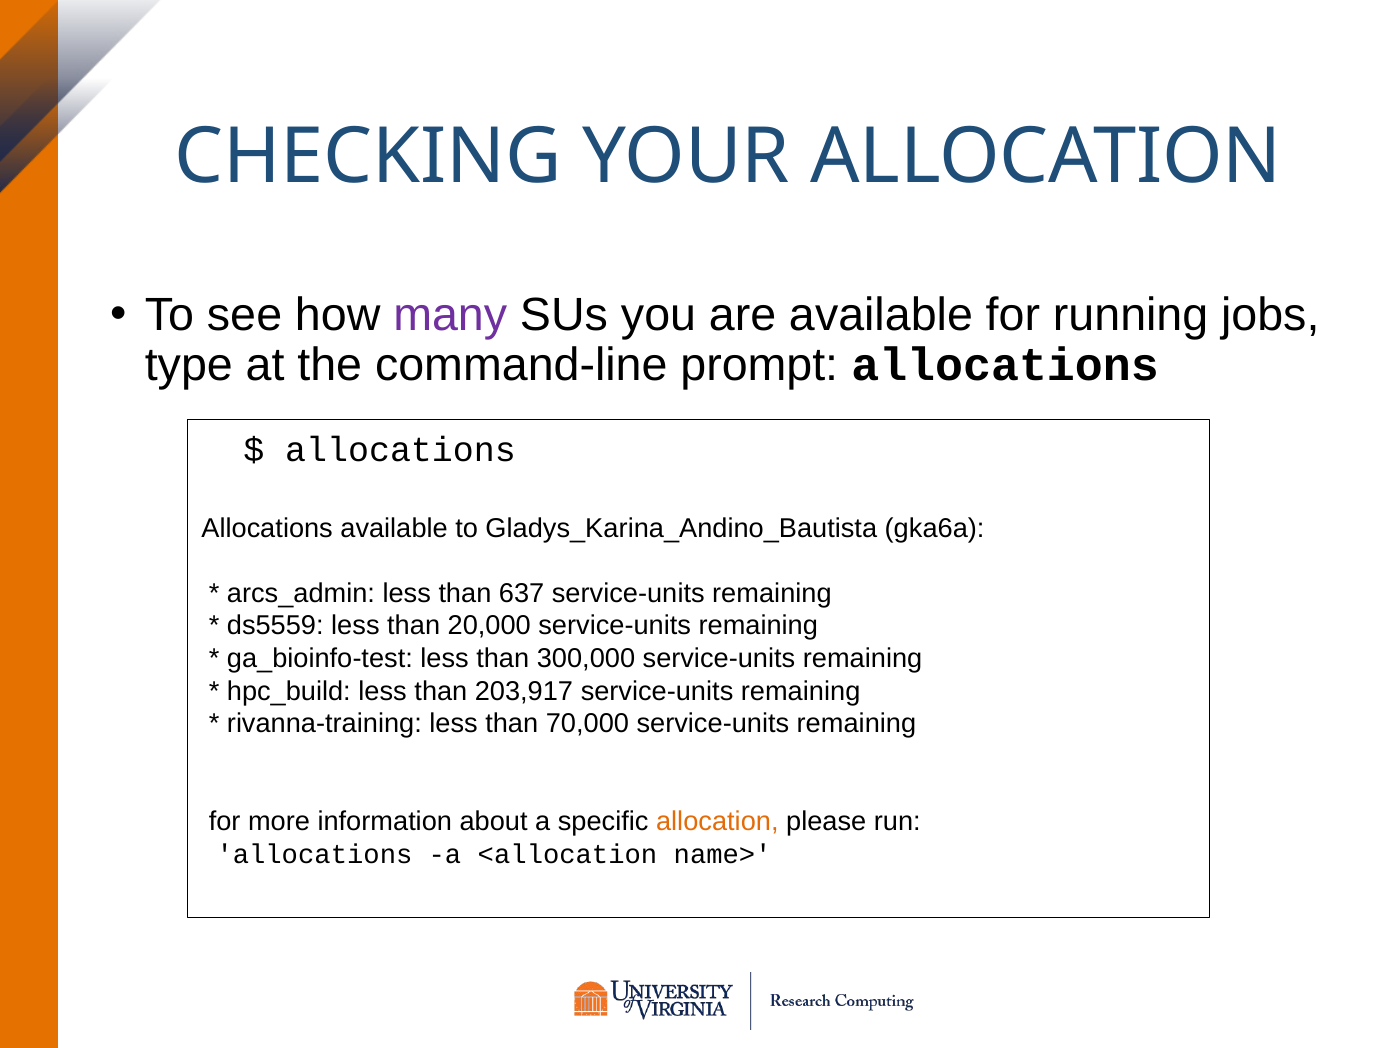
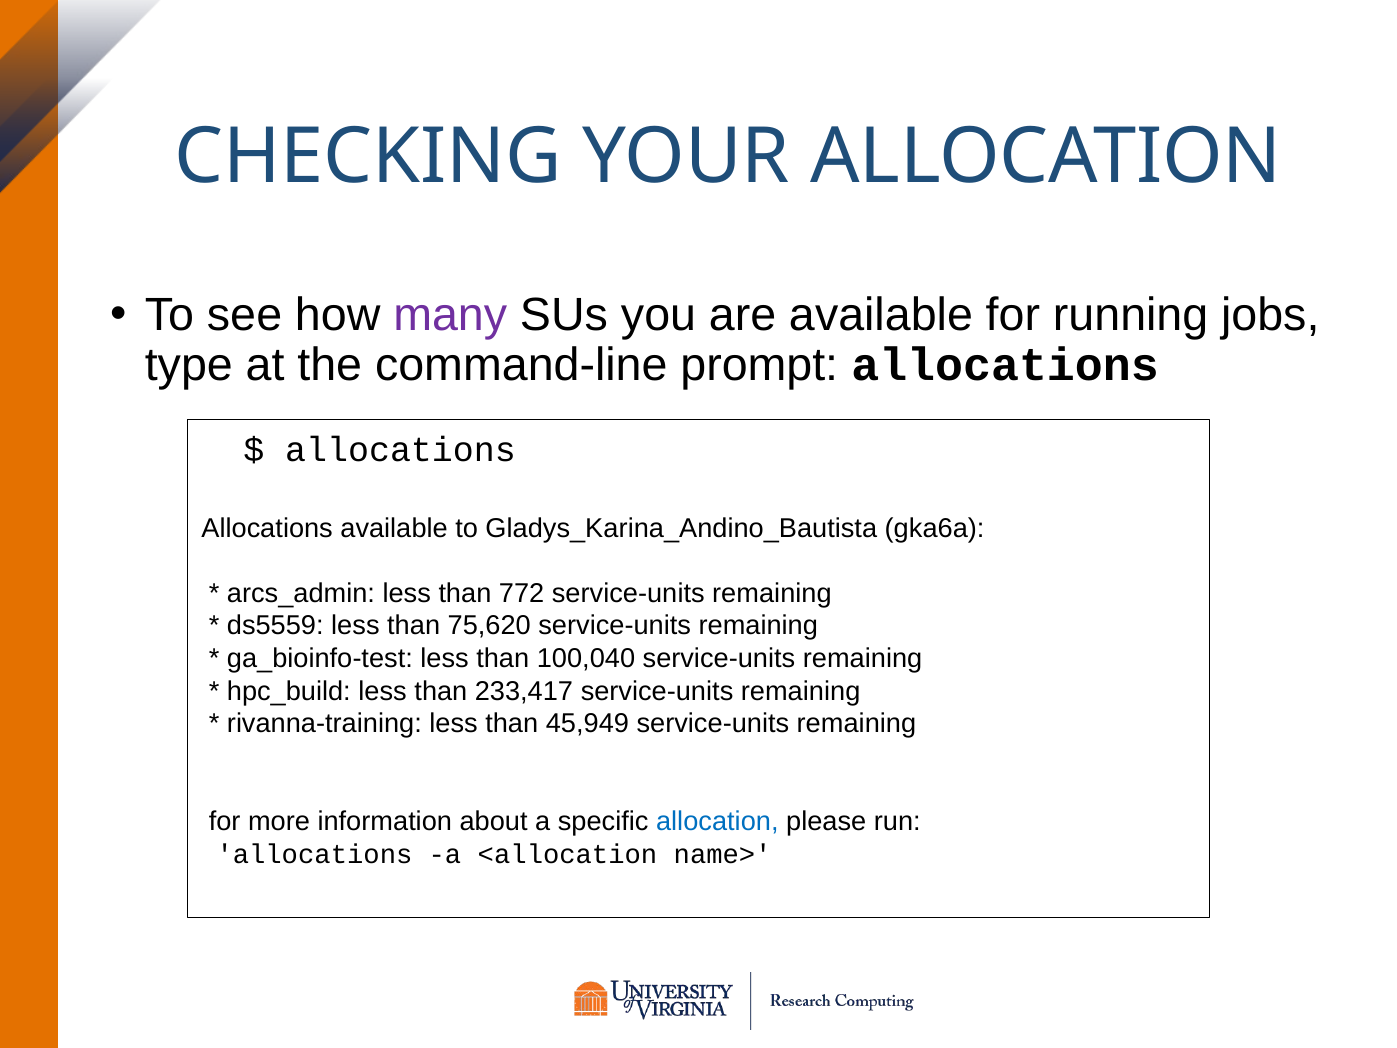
637: 637 -> 772
20,000: 20,000 -> 75,620
300,000: 300,000 -> 100,040
203,917: 203,917 -> 233,417
70,000: 70,000 -> 45,949
allocation at (717, 822) colour: orange -> blue
